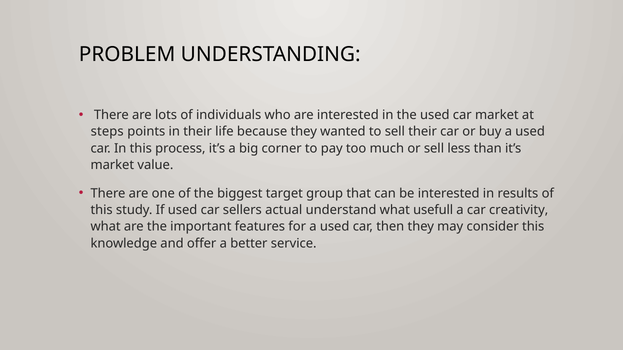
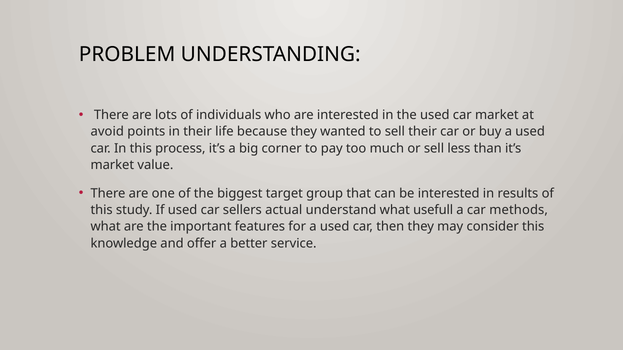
steps: steps -> avoid
creativity: creativity -> methods
